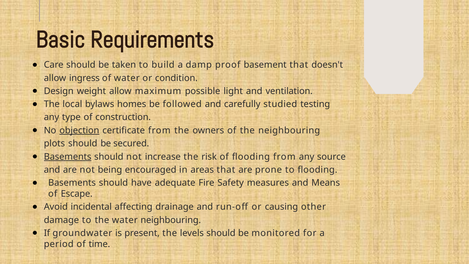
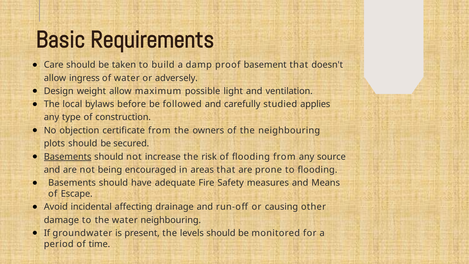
condition: condition -> adversely
homes: homes -> before
testing: testing -> applies
objection underline: present -> none
